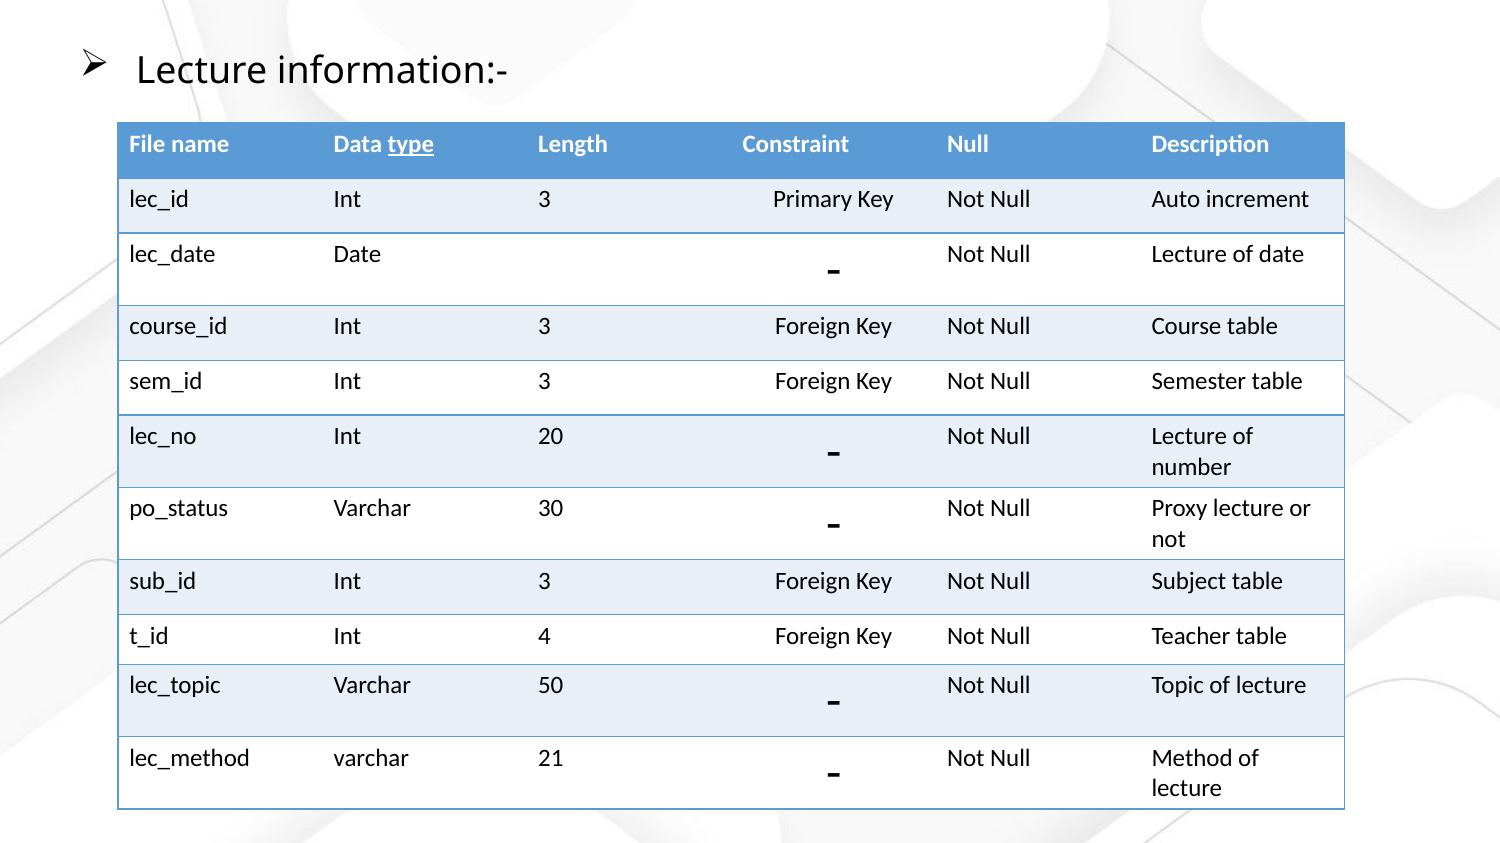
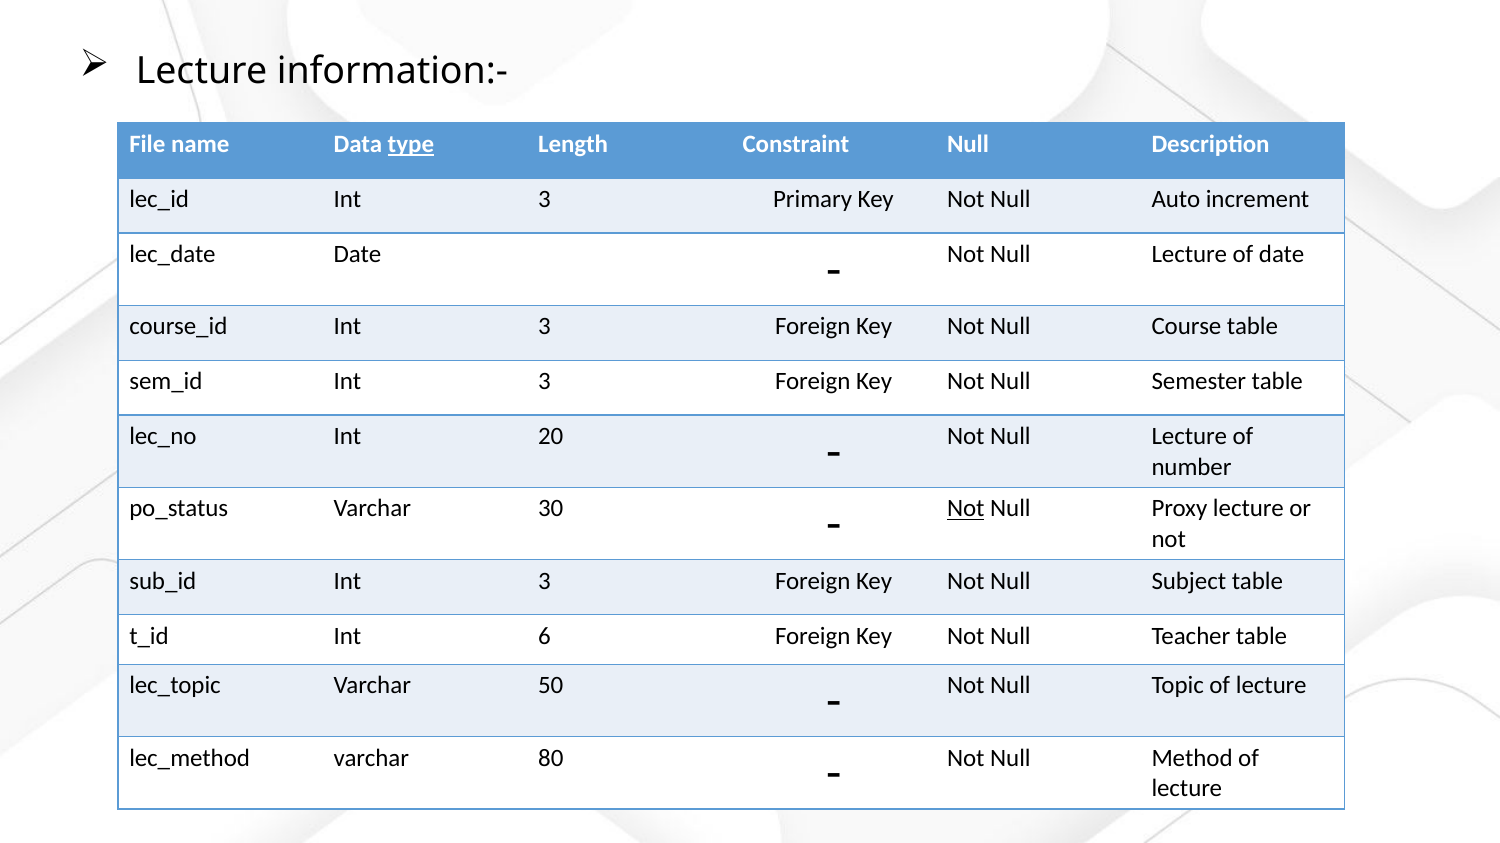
Not at (966, 509) underline: none -> present
4: 4 -> 6
21: 21 -> 80
